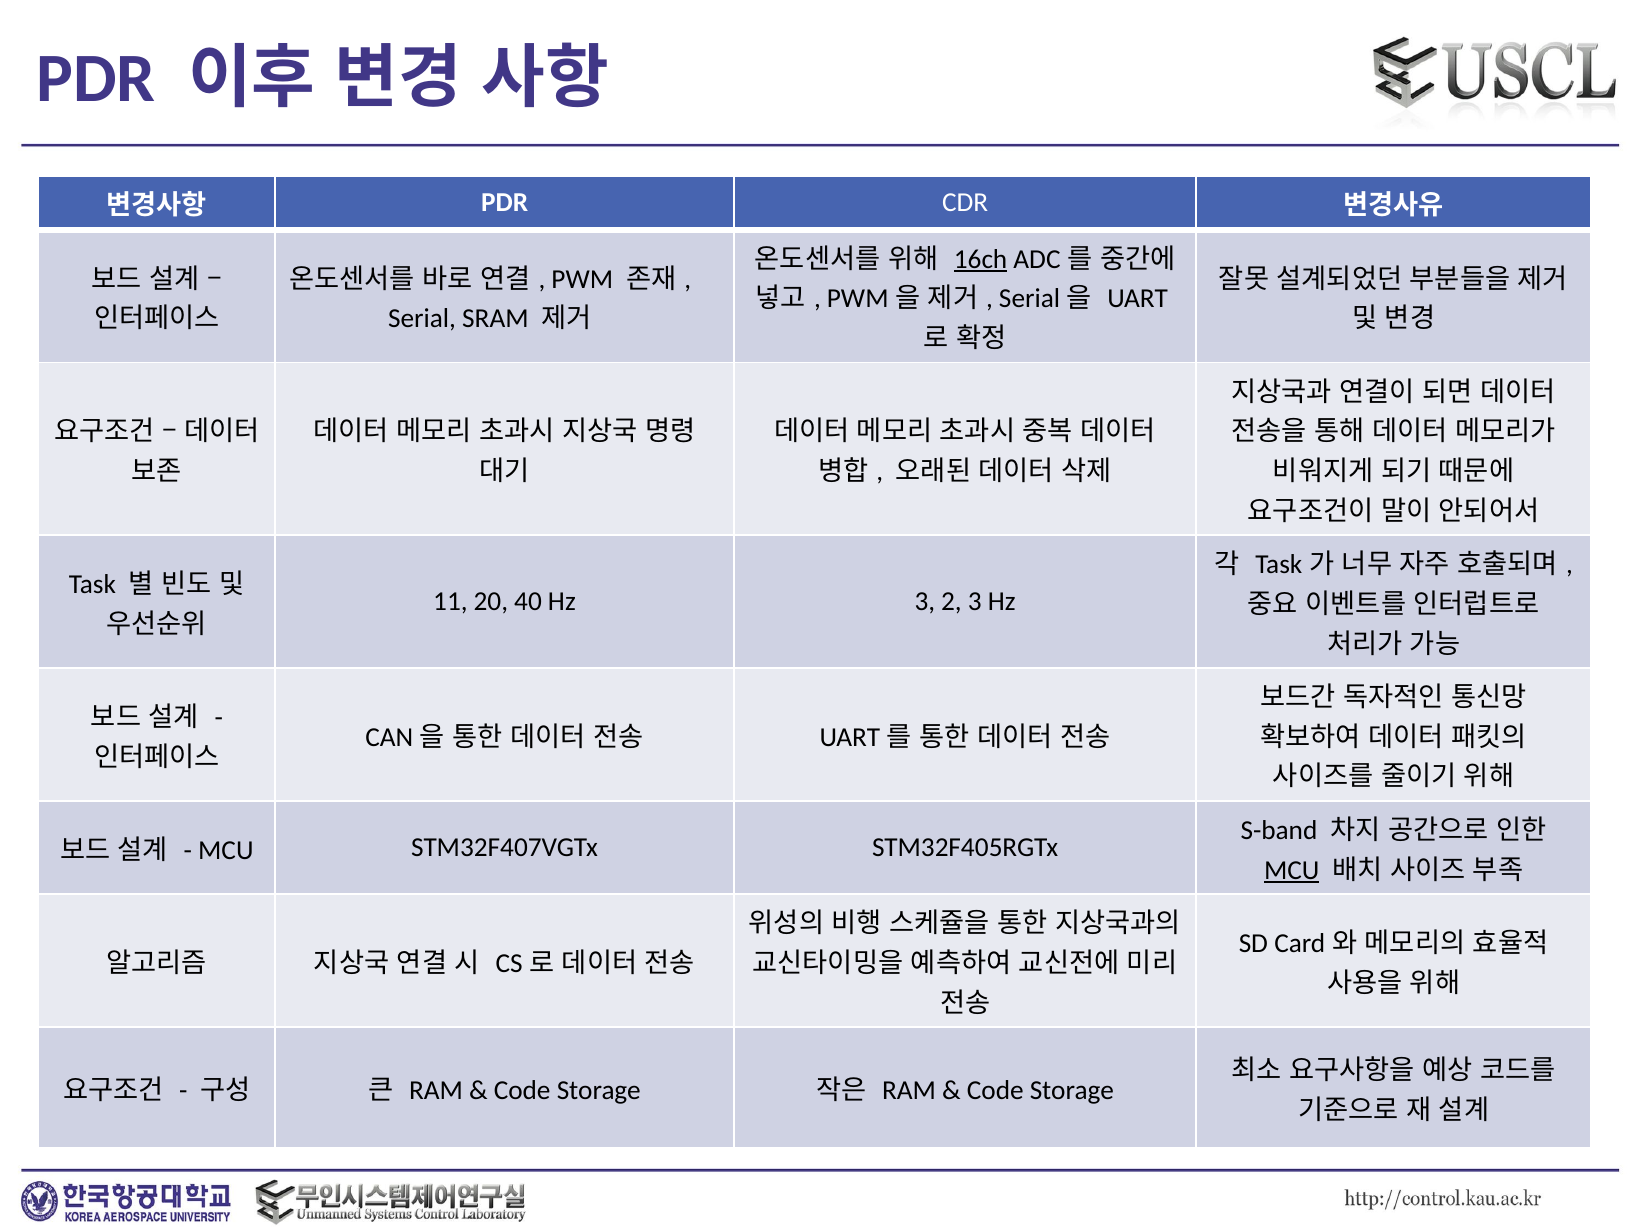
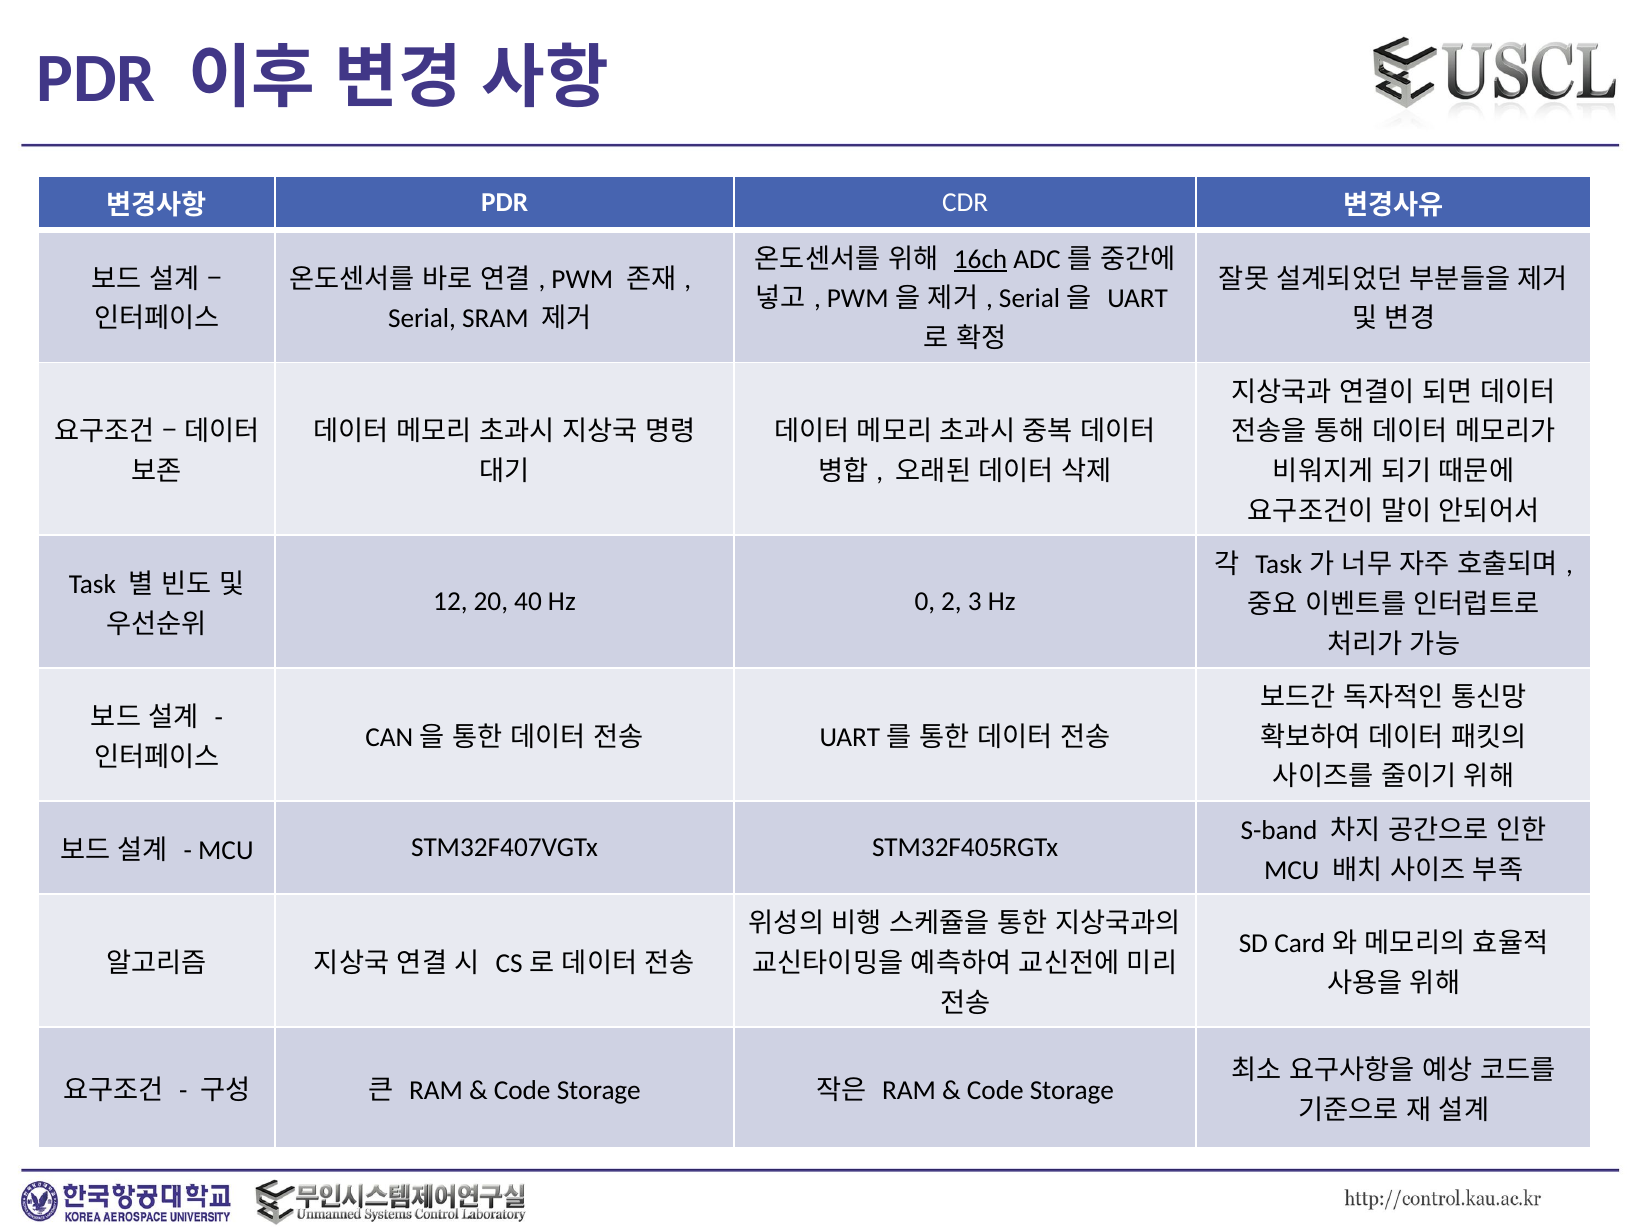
11: 11 -> 12
Hz 3: 3 -> 0
MCU at (1292, 870) underline: present -> none
